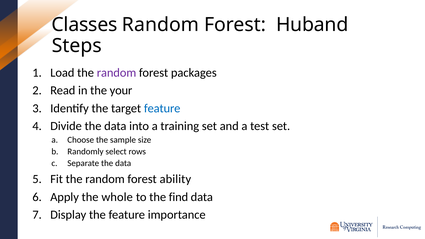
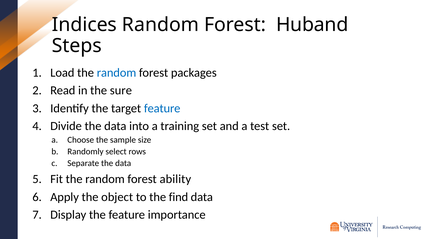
Classes: Classes -> Indices
random at (116, 73) colour: purple -> blue
your: your -> sure
whole: whole -> object
